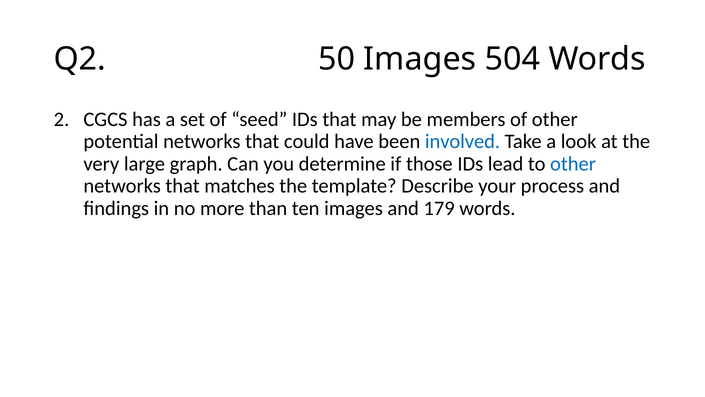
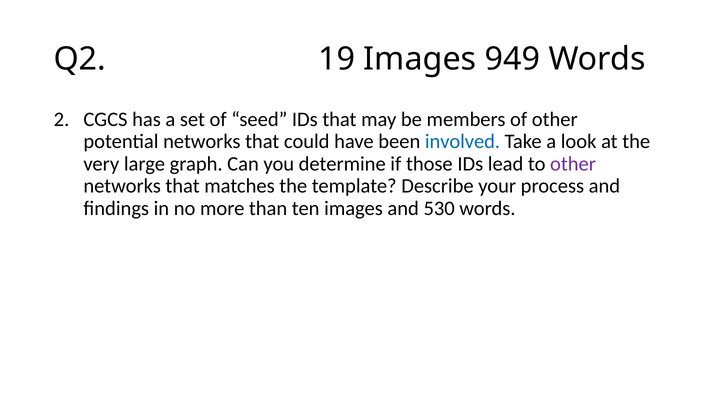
50: 50 -> 19
504: 504 -> 949
other at (573, 164) colour: blue -> purple
179: 179 -> 530
